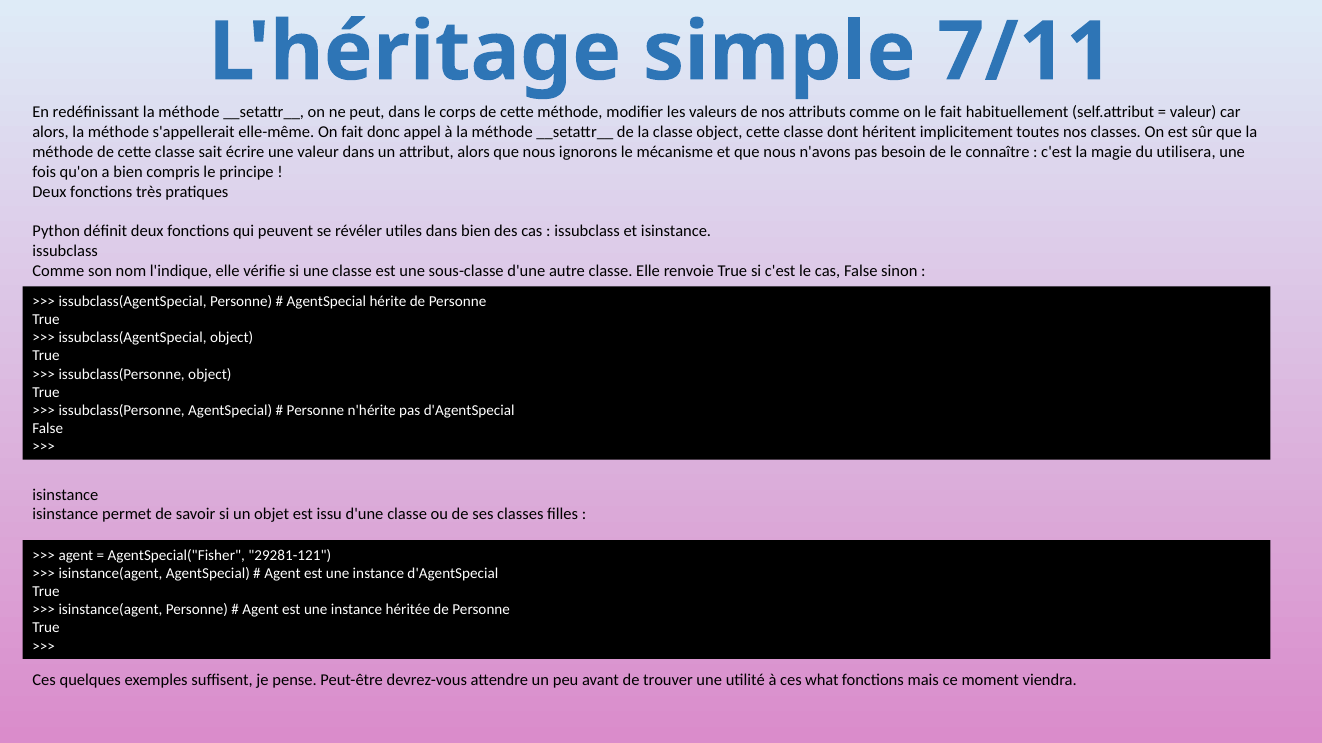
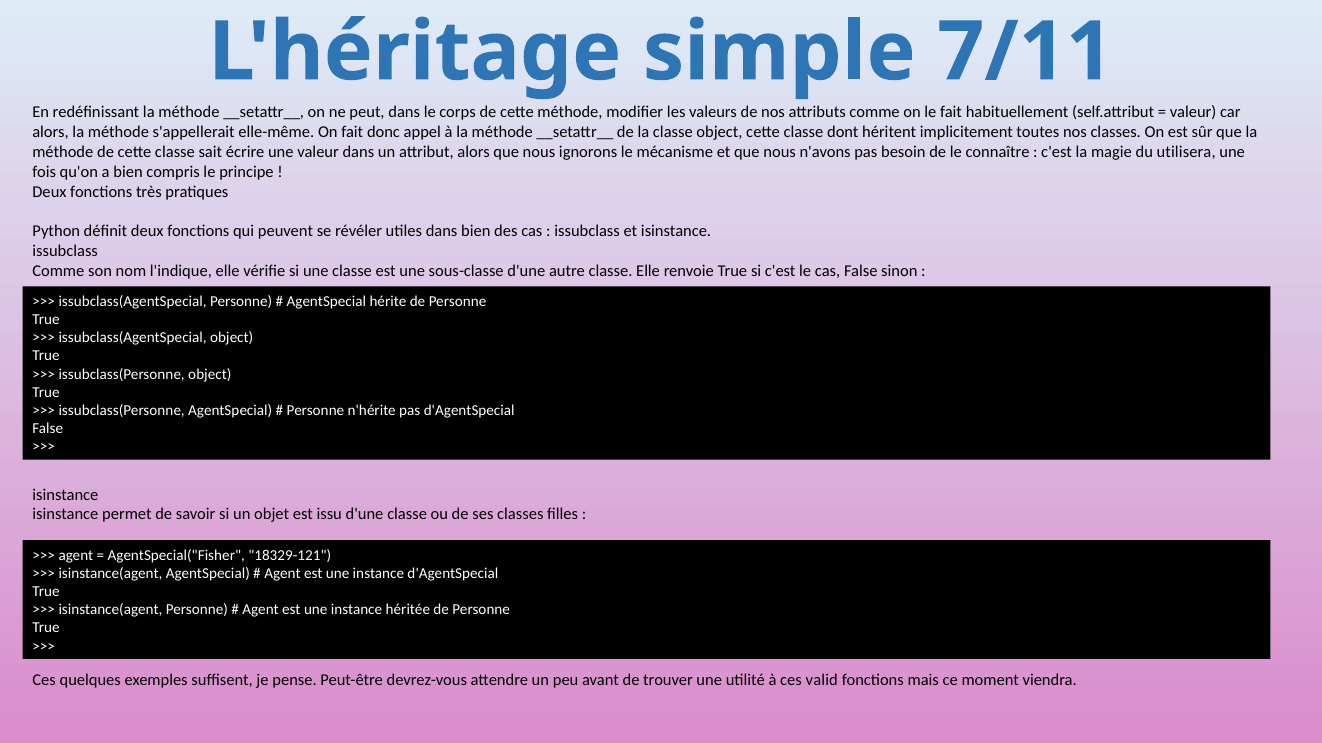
29281-121: 29281-121 -> 18329-121
what: what -> valid
